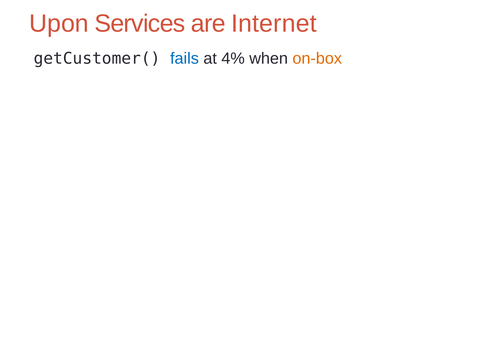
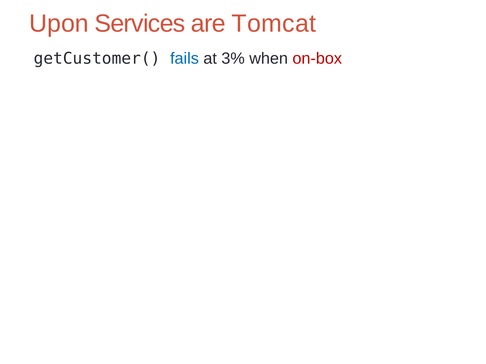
Internet: Internet -> Tomcat
4%: 4% -> 3%
on-box colour: orange -> red
